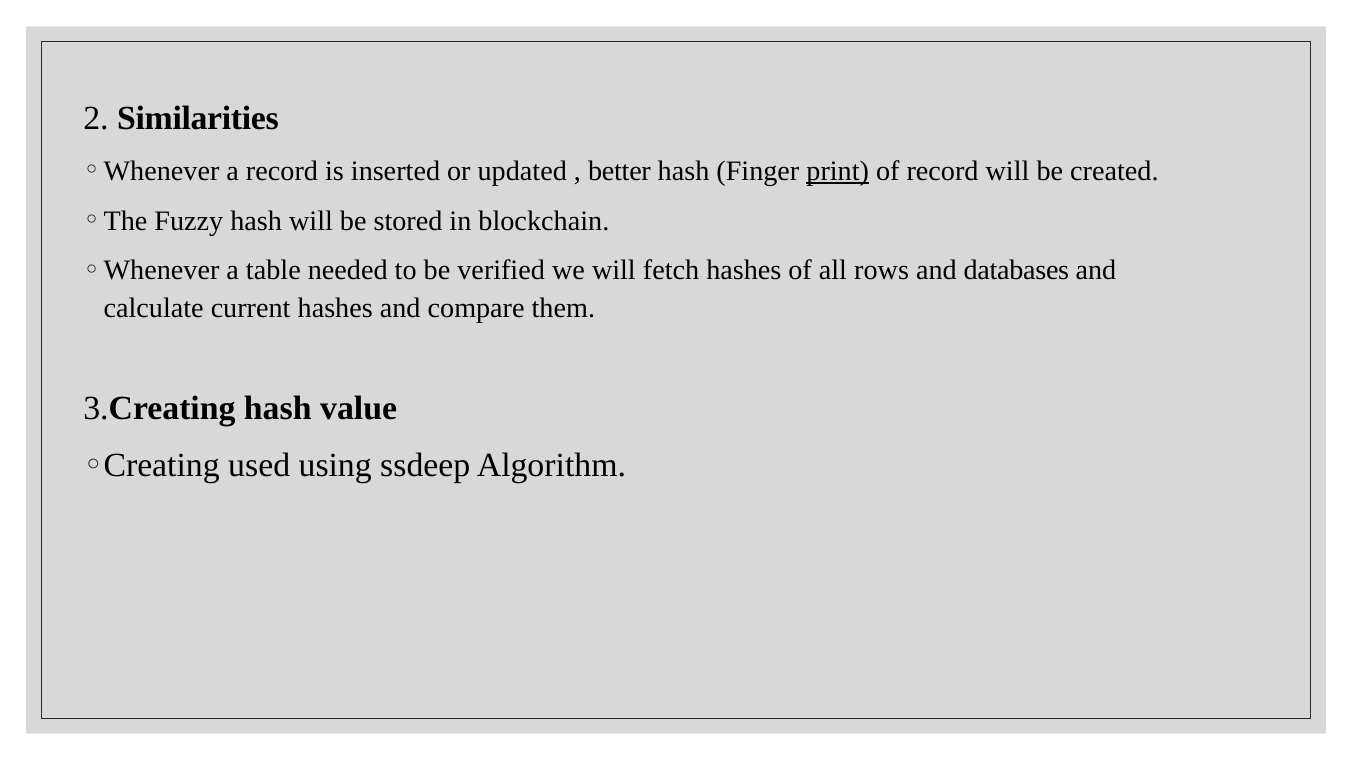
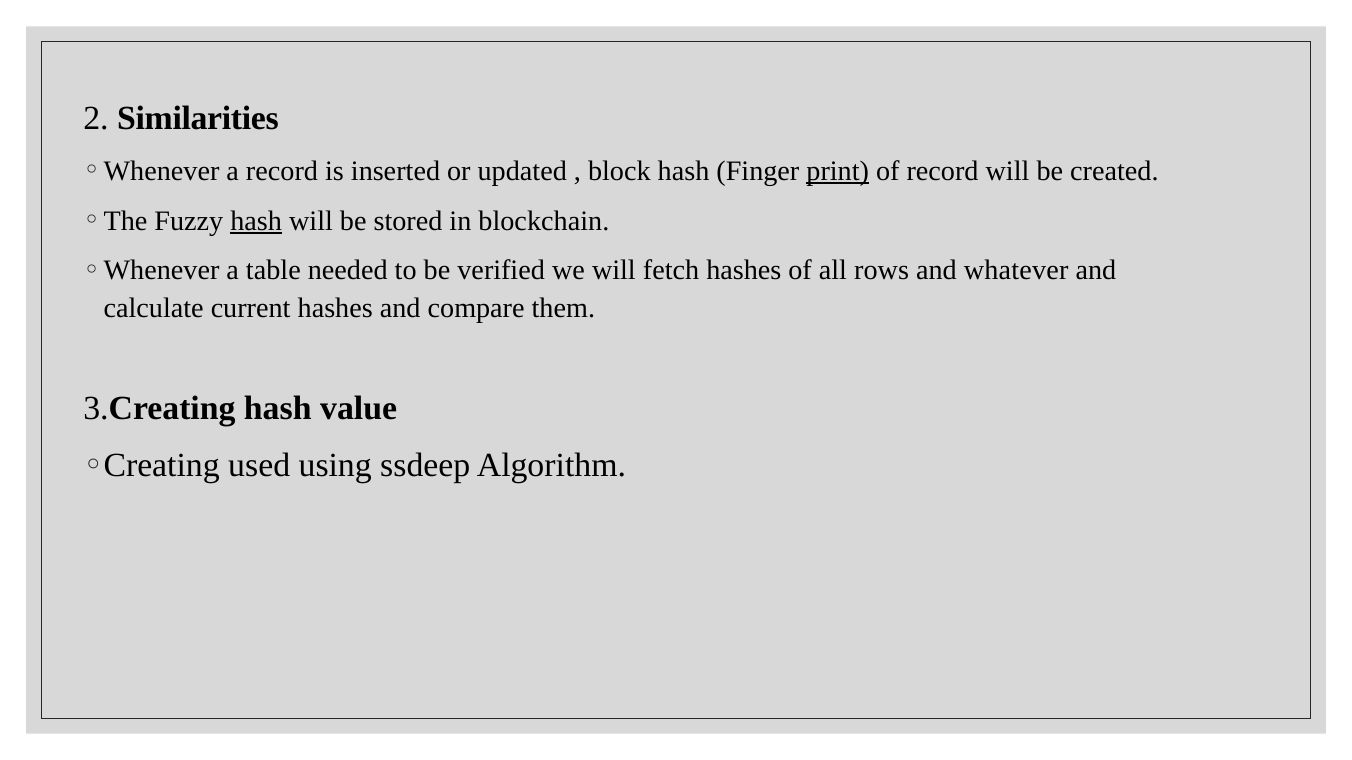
better: better -> block
hash at (256, 221) underline: none -> present
databases: databases -> whatever
